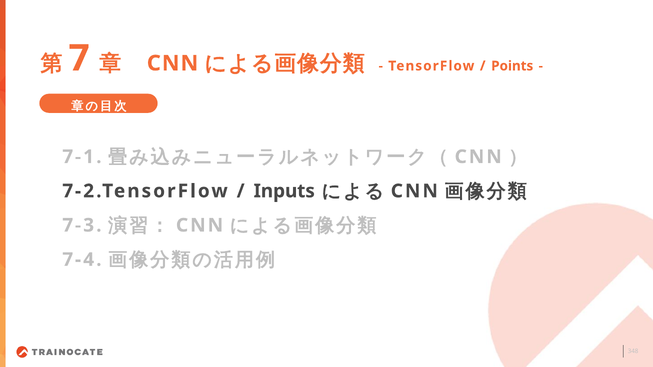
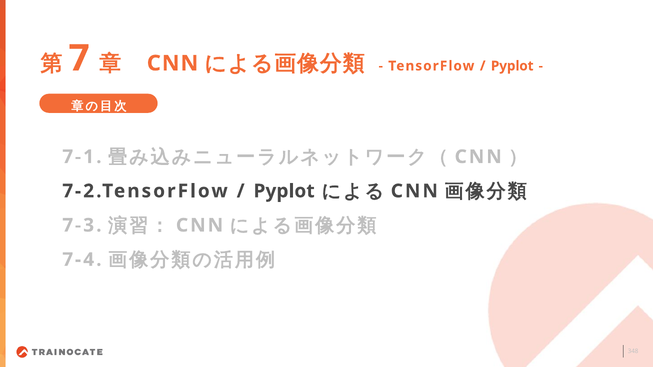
Points at (512, 66): Points -> Pyplot
Inputs at (284, 191): Inputs -> Pyplot
